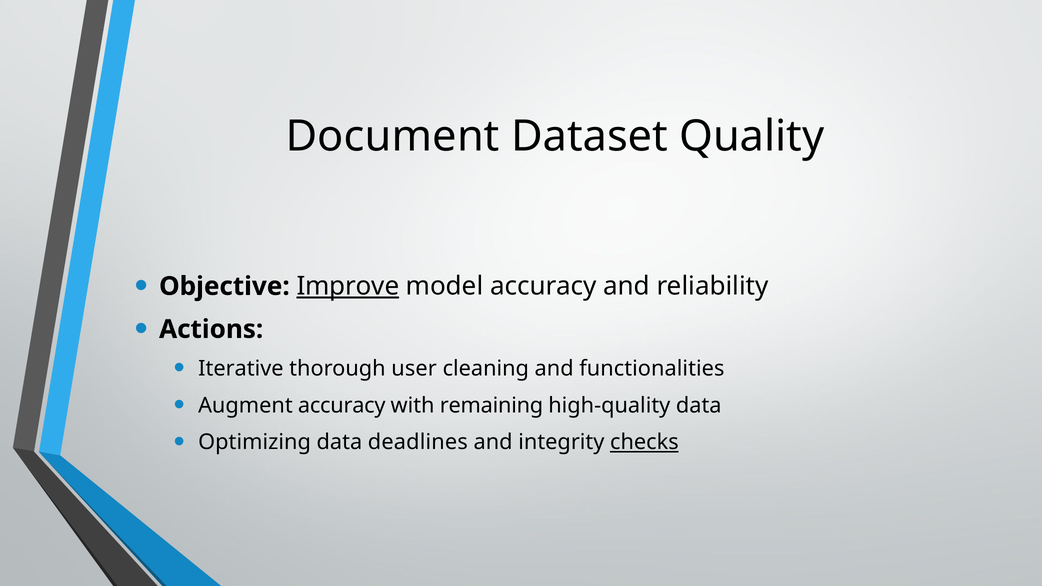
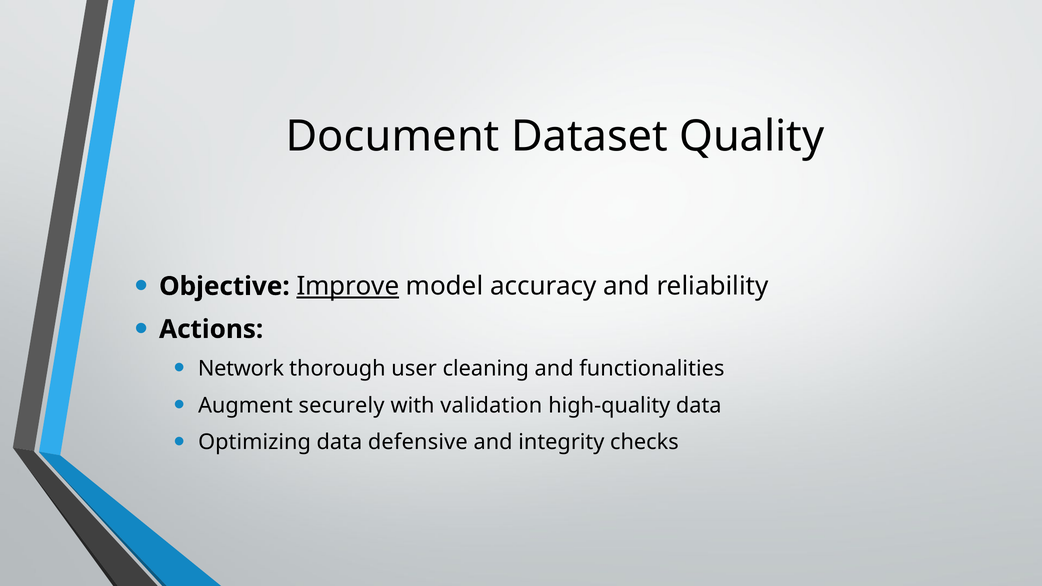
Iterative: Iterative -> Network
Augment accuracy: accuracy -> securely
remaining: remaining -> validation
deadlines: deadlines -> defensive
checks underline: present -> none
